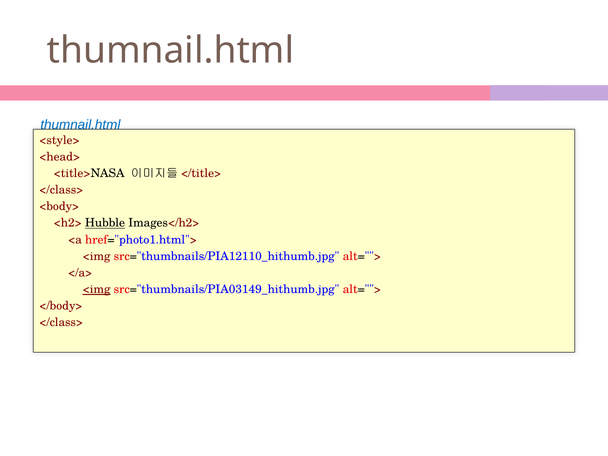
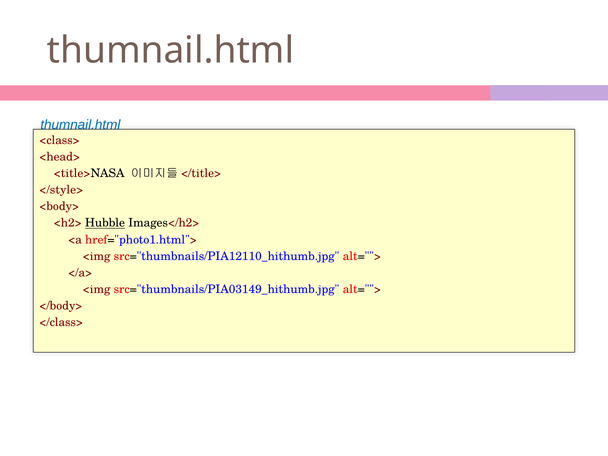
<style>: <style> -> <class>
</class> at (61, 190): </class> -> </style>
<img at (97, 289) underline: present -> none
